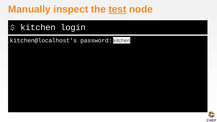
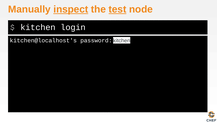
inspect underline: none -> present
